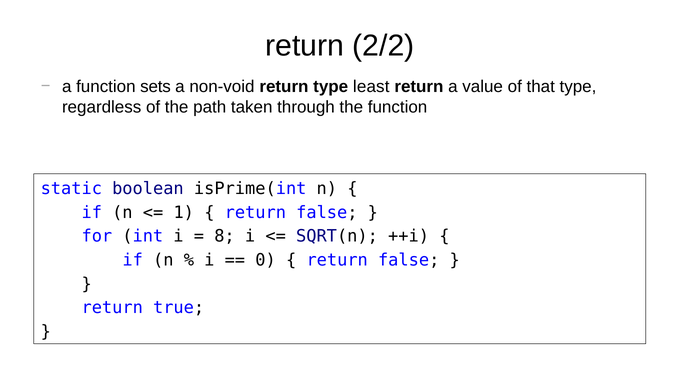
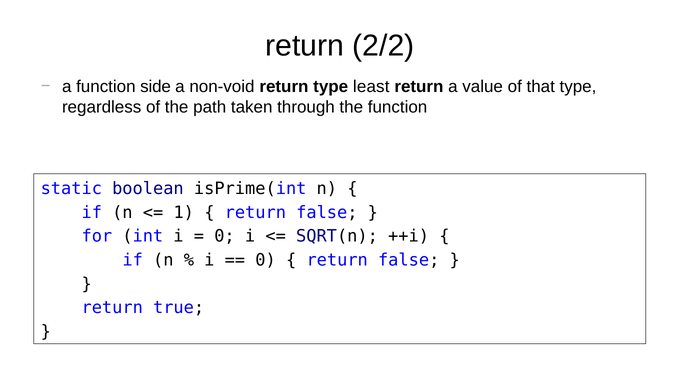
sets: sets -> side
8 at (224, 236): 8 -> 0
